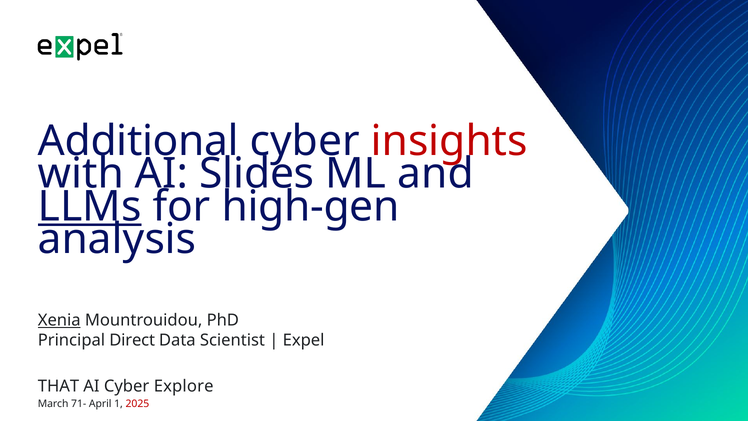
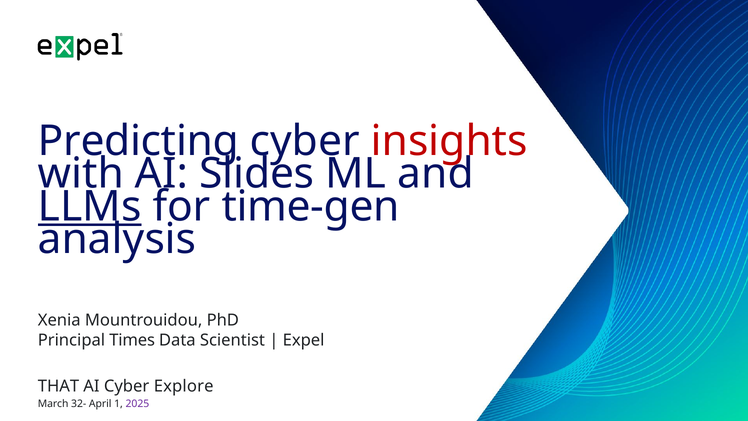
Additional: Additional -> Predicting
high-gen: high-gen -> time-gen
Xenia underline: present -> none
Direct: Direct -> Times
71-: 71- -> 32-
2025 at (137, 404) colour: red -> purple
